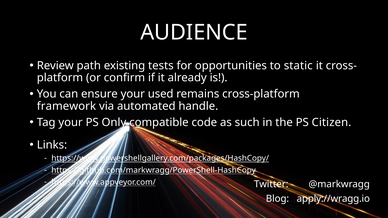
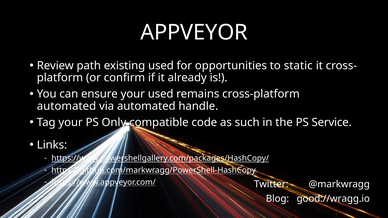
AUDIENCE: AUDIENCE -> APPVEYOR
existing tests: tests -> used
framework at (66, 106): framework -> automated
Citizen: Citizen -> Service
apply://wragg.io: apply://wragg.io -> good://wragg.io
